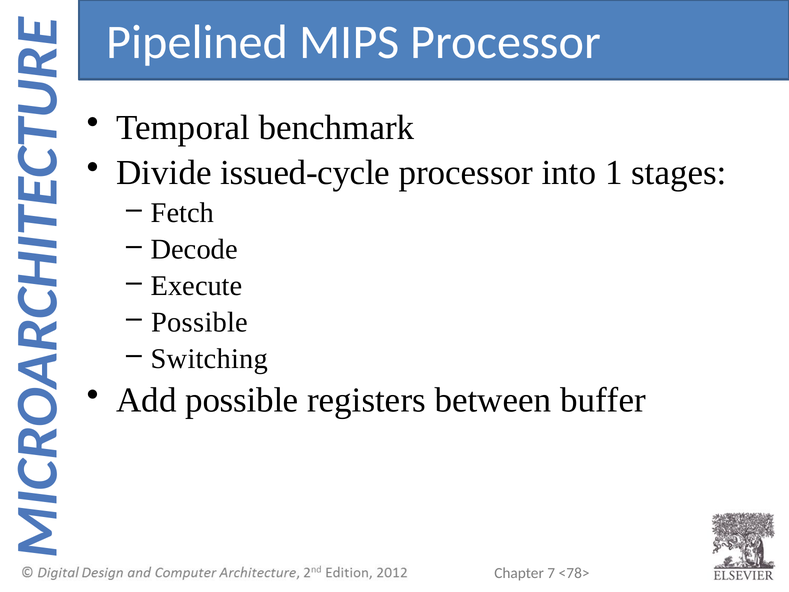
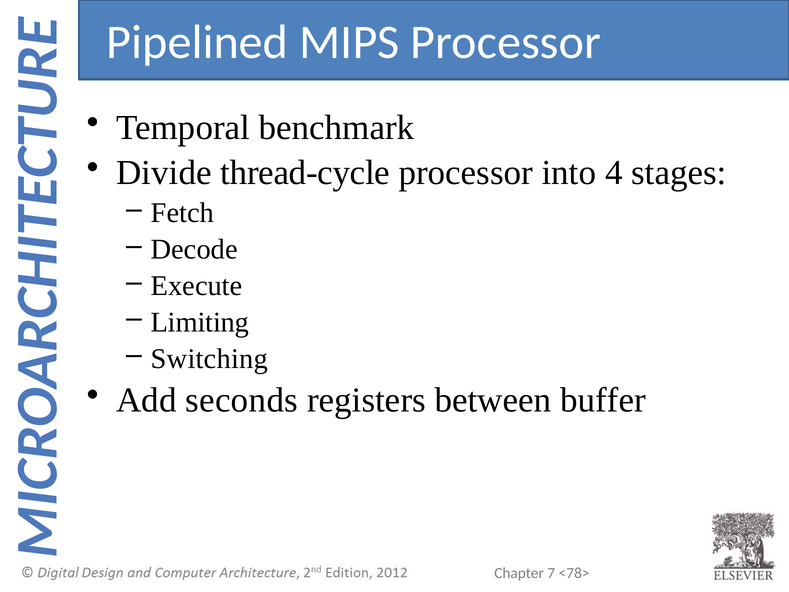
issued-cycle: issued-cycle -> thread-cycle
1: 1 -> 4
Possible at (200, 322): Possible -> Limiting
Add possible: possible -> seconds
